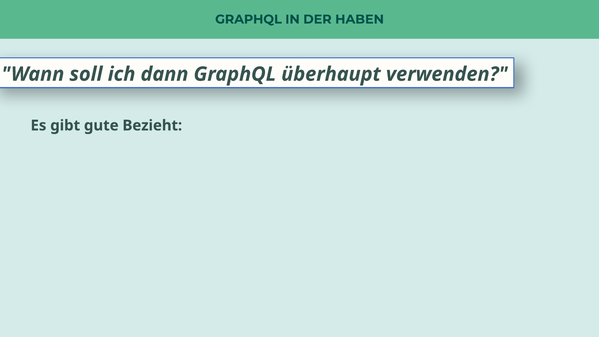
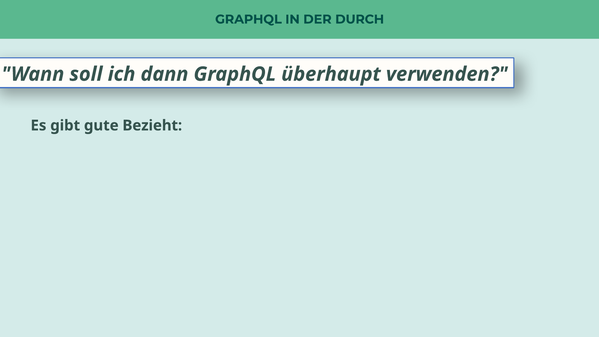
HABEN: HABEN -> DURCH
